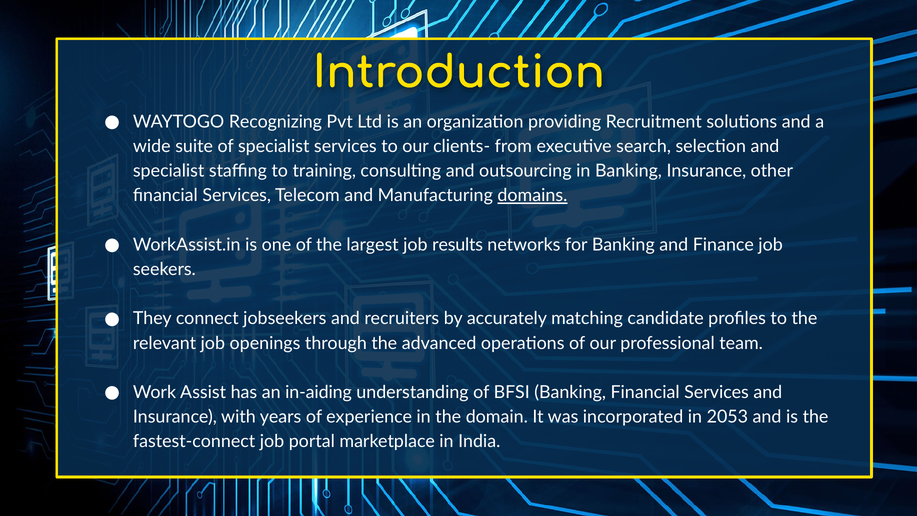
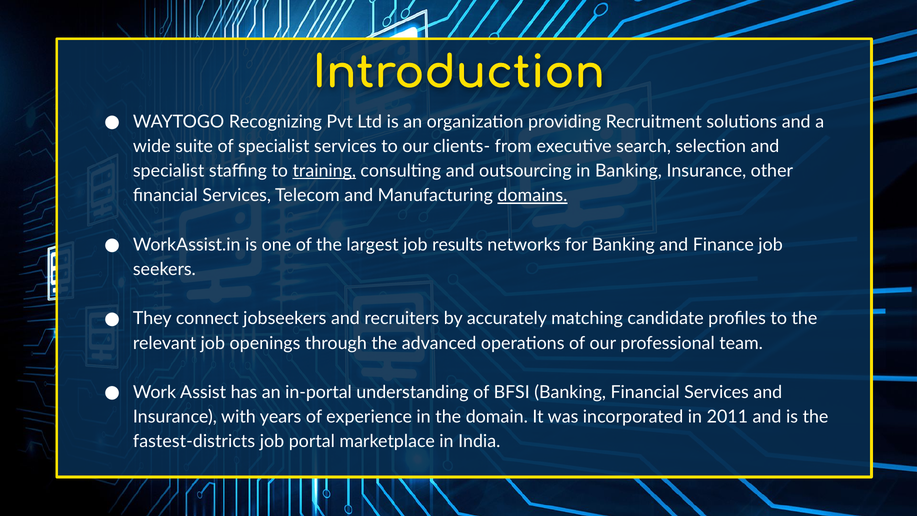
training underline: none -> present
in-aiding: in-aiding -> in-portal
2053: 2053 -> 2011
fastest-connect: fastest-connect -> fastest-districts
